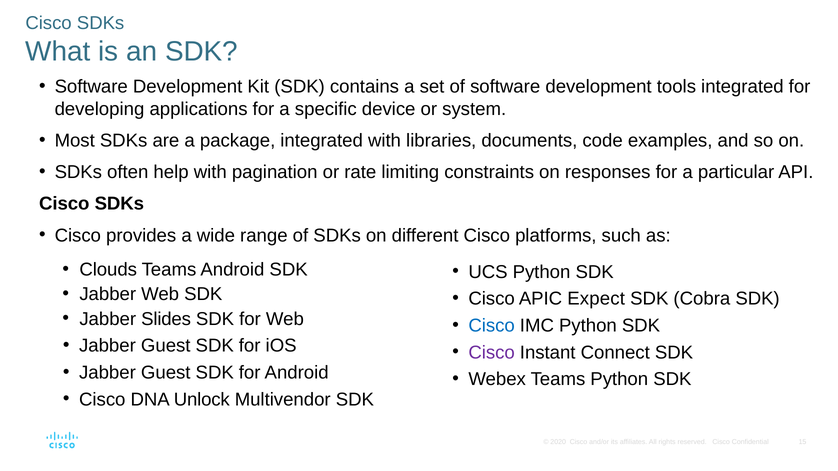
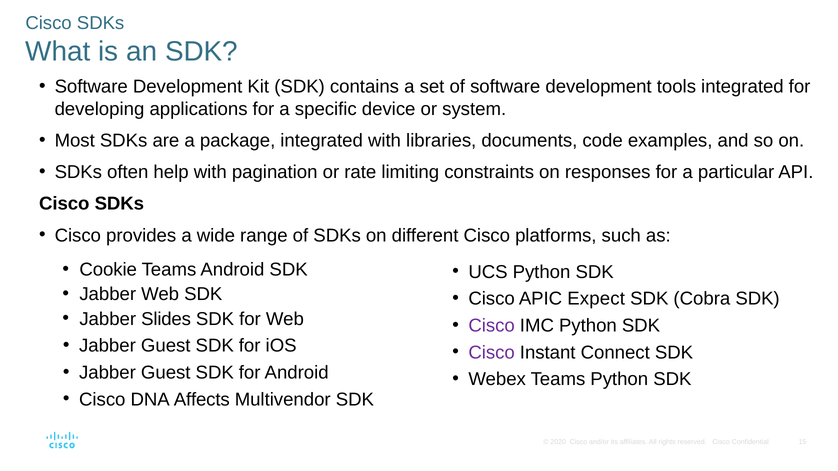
Clouds: Clouds -> Cookie
Cisco at (492, 326) colour: blue -> purple
Unlock: Unlock -> Affects
